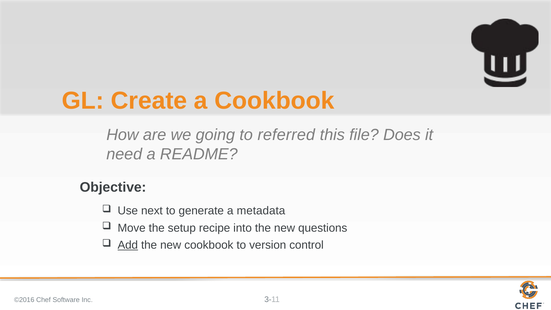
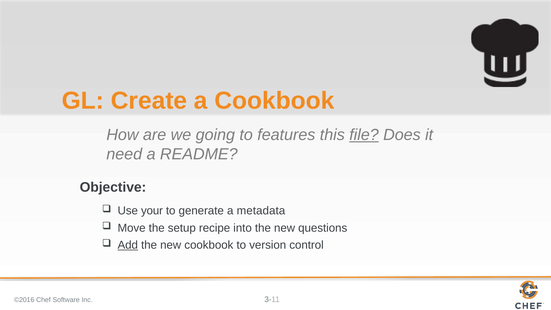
referred: referred -> features
file underline: none -> present
next: next -> your
